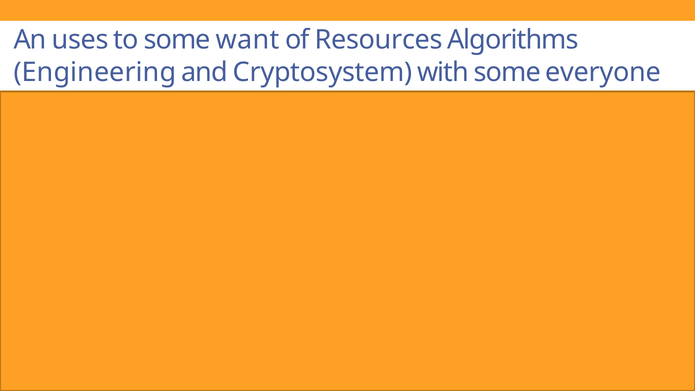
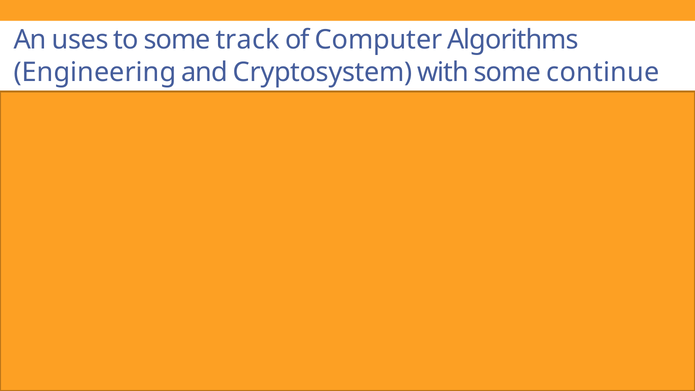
want: want -> track
Resources: Resources -> Computer
everyone: everyone -> continue
